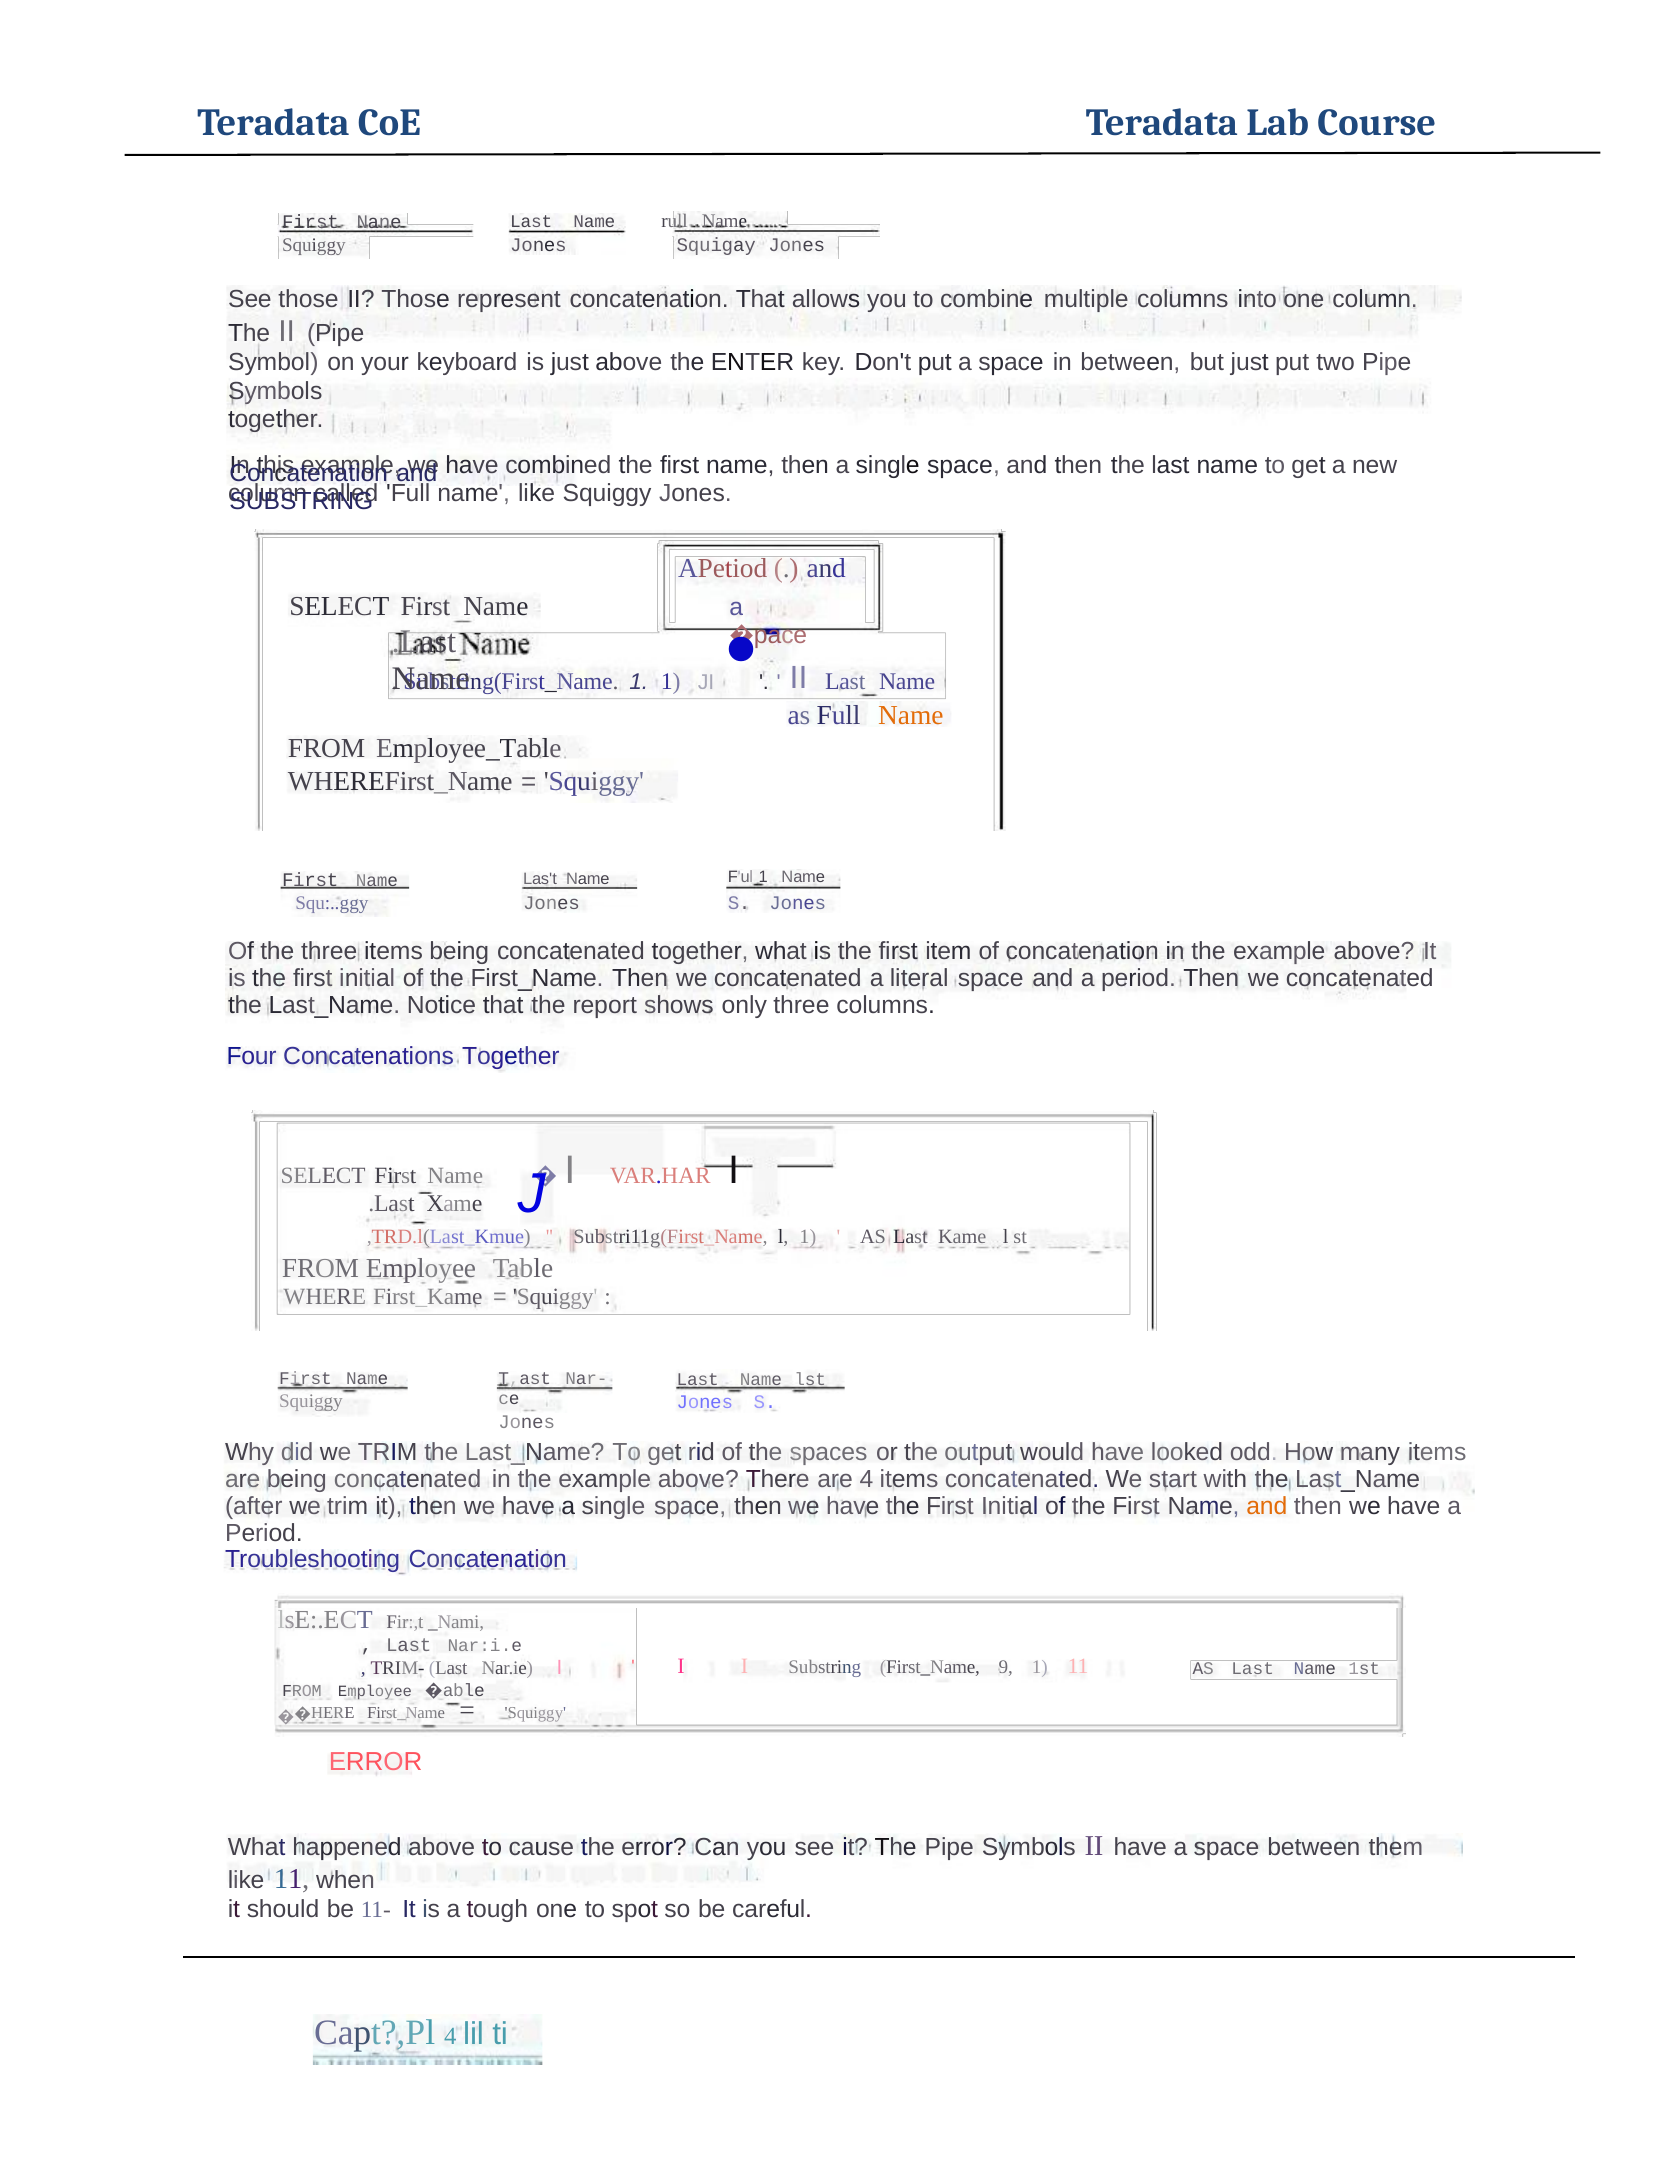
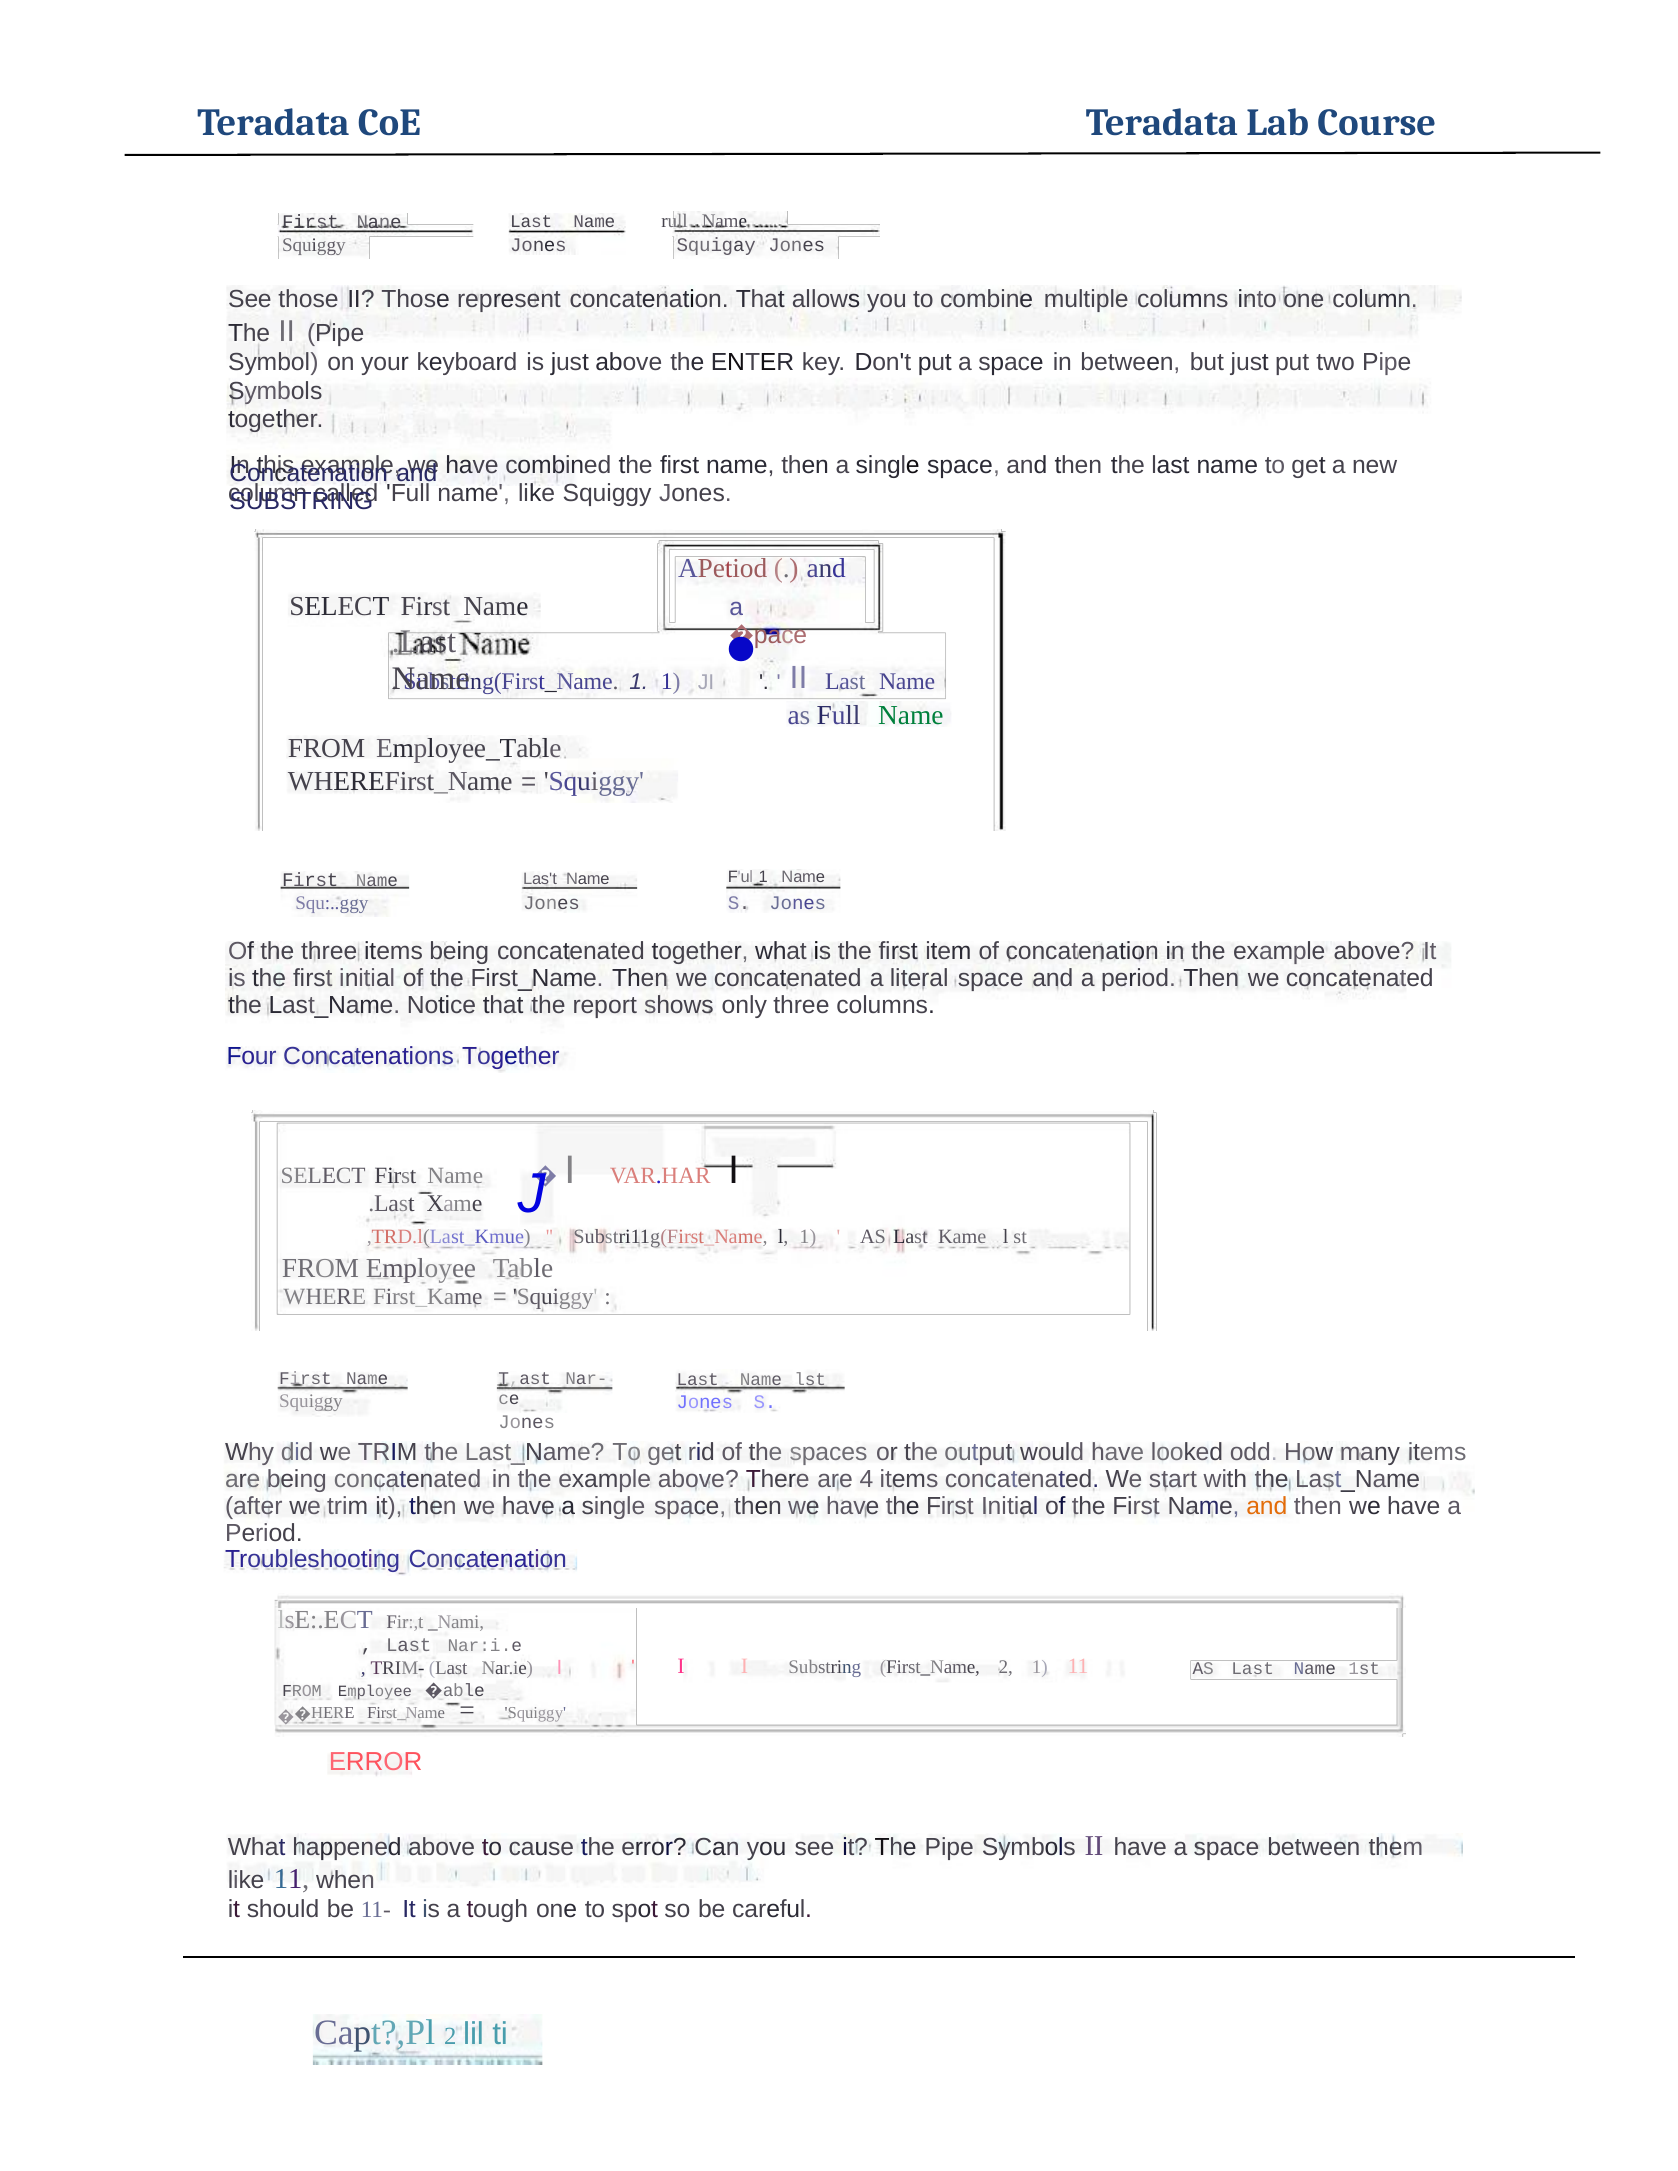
Name at (911, 715) colour: orange -> green
First_Name 9: 9 -> 2
Capt?,Pl 4: 4 -> 2
